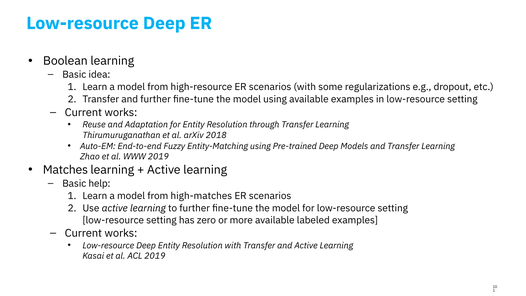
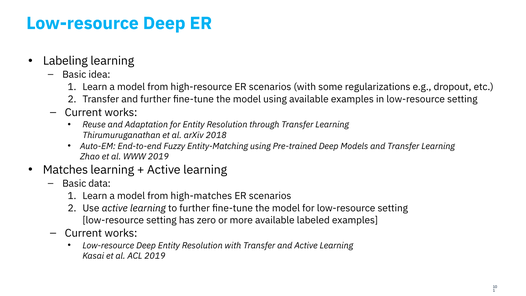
Boolean: Boolean -> Labeling
help: help -> data
